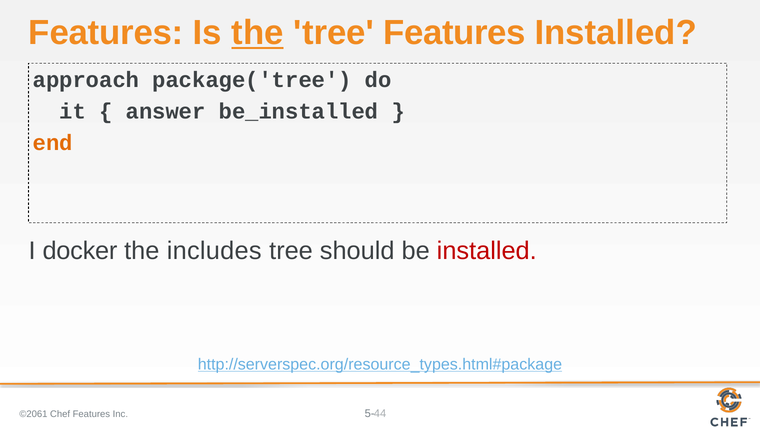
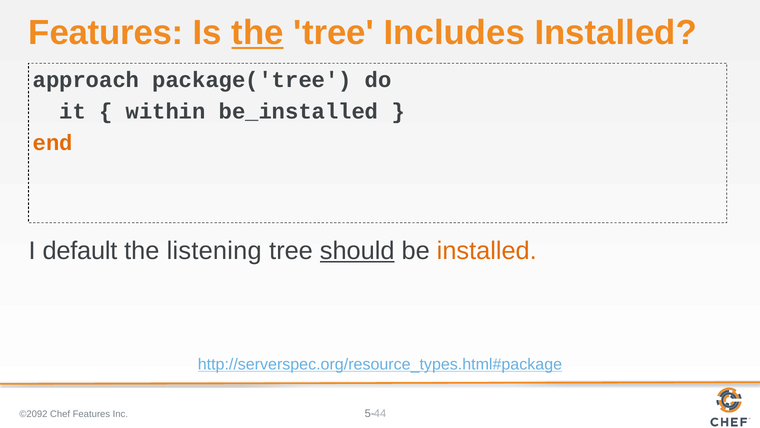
tree Features: Features -> Includes
answer: answer -> within
docker: docker -> default
includes: includes -> listening
should underline: none -> present
installed at (487, 251) colour: red -> orange
©2061: ©2061 -> ©2092
